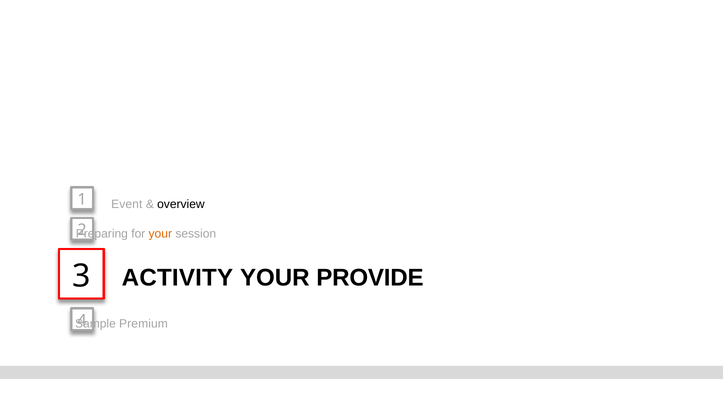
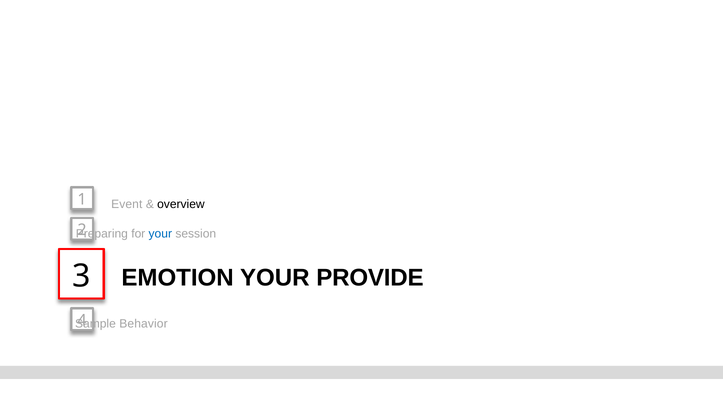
your at (160, 233) colour: orange -> blue
ACTIVITY: ACTIVITY -> EMOTION
Premium: Premium -> Behavior
